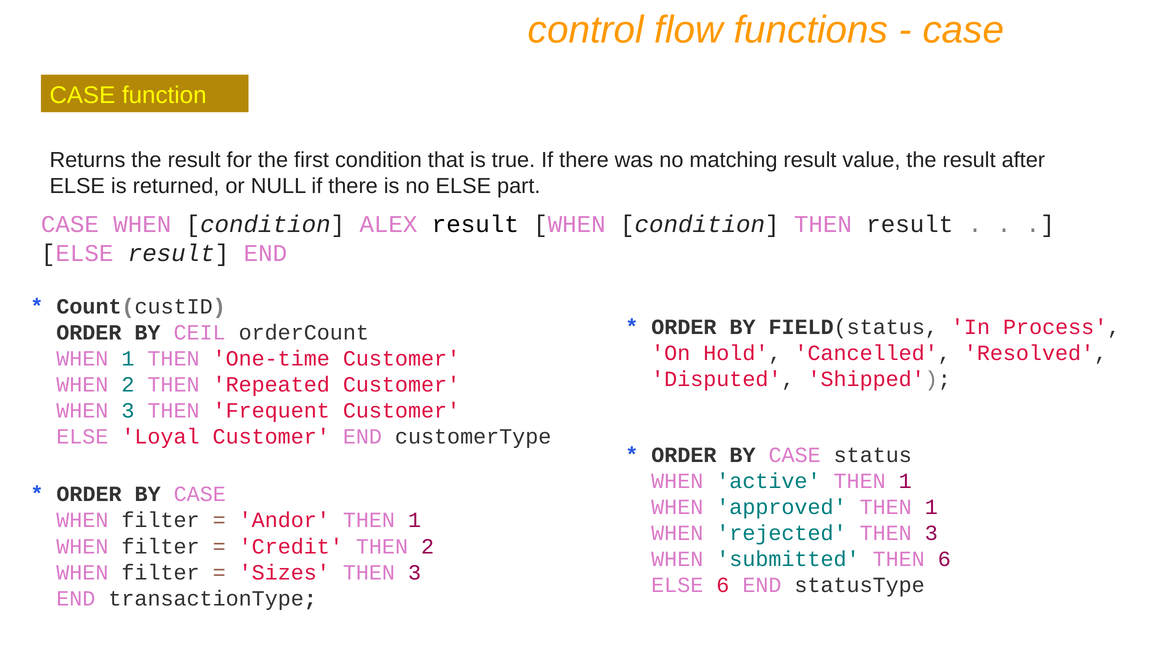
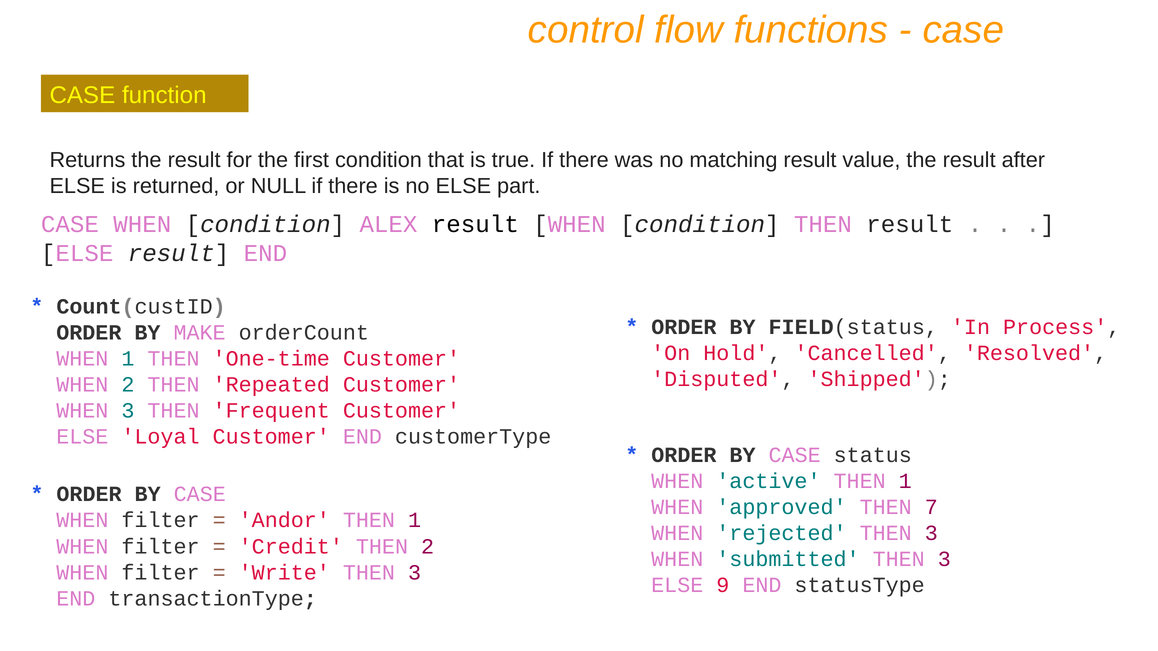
CEIL: CEIL -> MAKE
approved THEN 1: 1 -> 7
submitted THEN 6: 6 -> 3
Sizes: Sizes -> Write
ELSE 6: 6 -> 9
